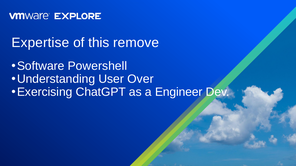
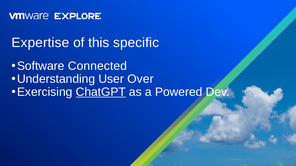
remove: remove -> specific
Powershell: Powershell -> Connected
ChatGPT underline: none -> present
Engineer: Engineer -> Powered
